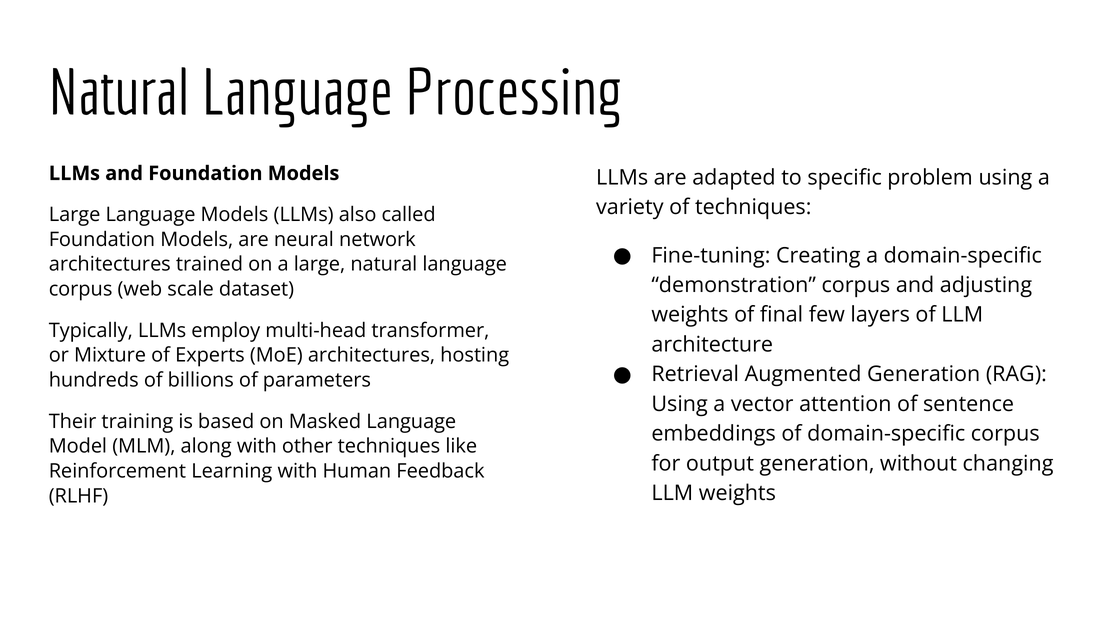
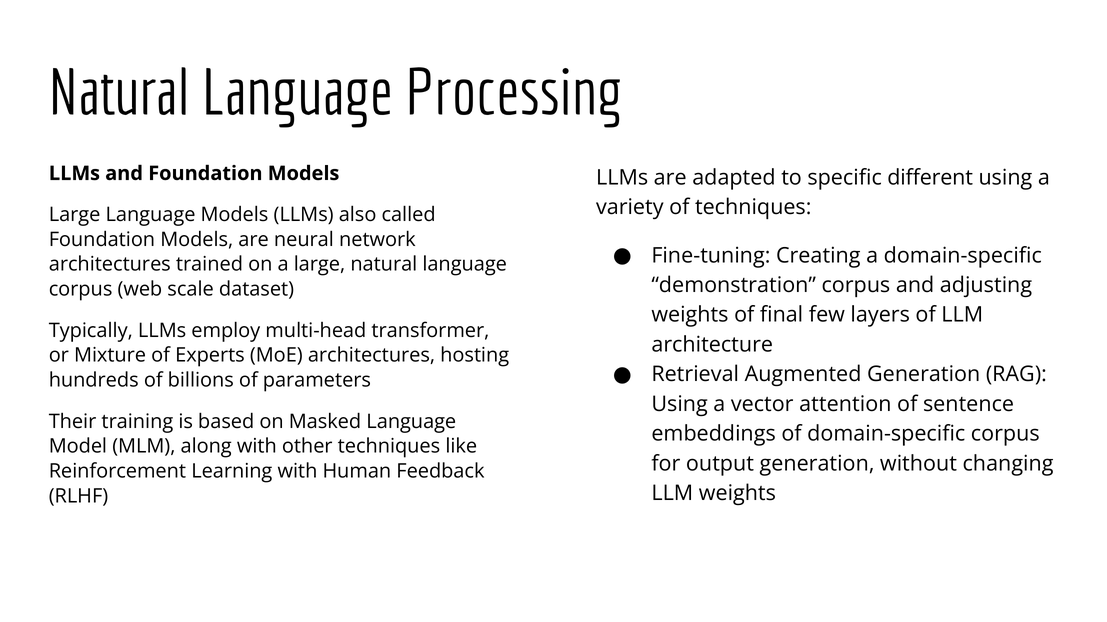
problem: problem -> different
